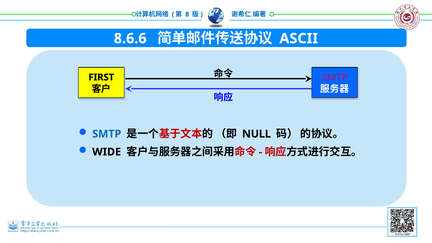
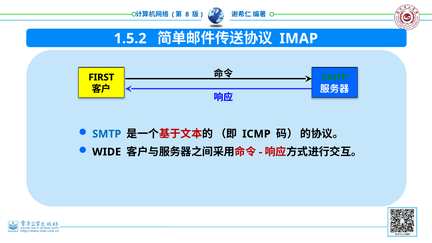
8.6.6: 8.6.6 -> 1.5.2
ASCII: ASCII -> IMAP
SMTP at (335, 77) colour: purple -> green
NULL: NULL -> ICMP
